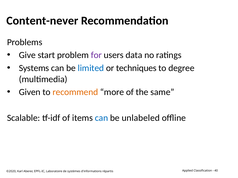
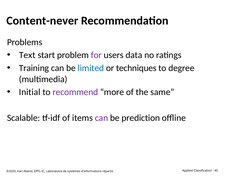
Give: Give -> Text
Systems: Systems -> Training
Given: Given -> Initial
recommend colour: orange -> purple
can at (101, 118) colour: blue -> purple
unlabeled: unlabeled -> prediction
